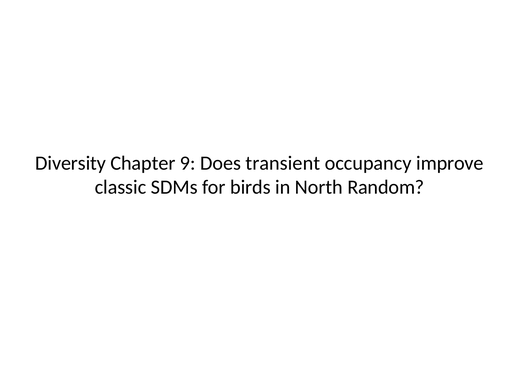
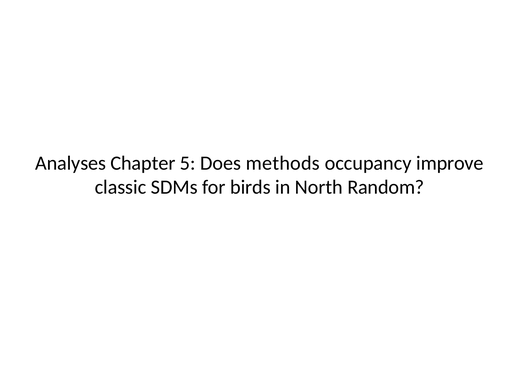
Diversity: Diversity -> Analyses
9: 9 -> 5
transient: transient -> methods
